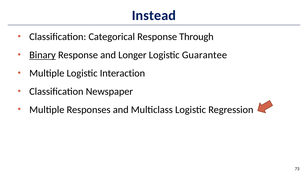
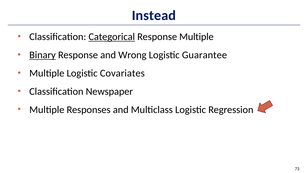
Categorical underline: none -> present
Response Through: Through -> Multiple
Longer: Longer -> Wrong
Interaction: Interaction -> Covariates
